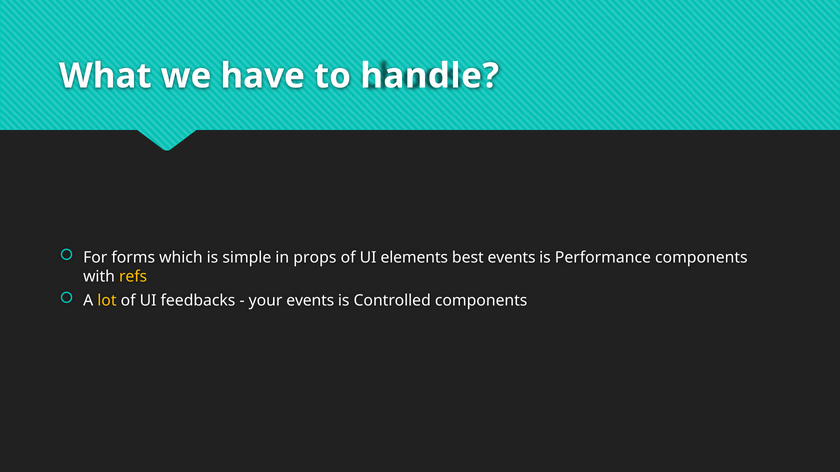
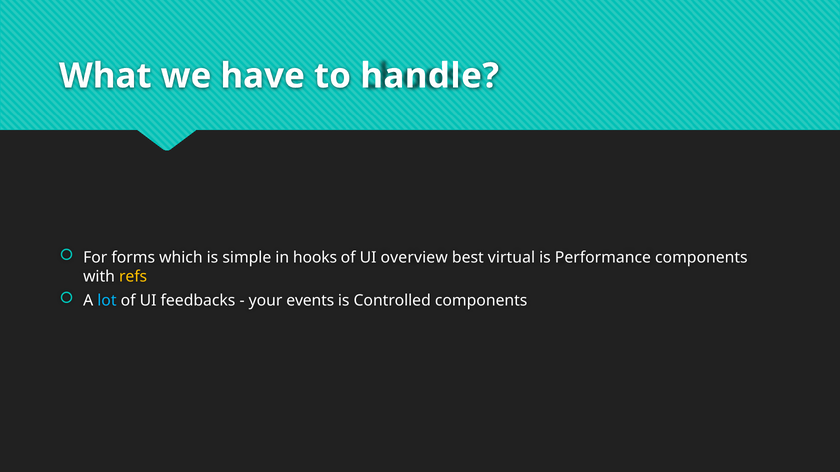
props: props -> hooks
elements: elements -> overview
best events: events -> virtual
lot colour: yellow -> light blue
